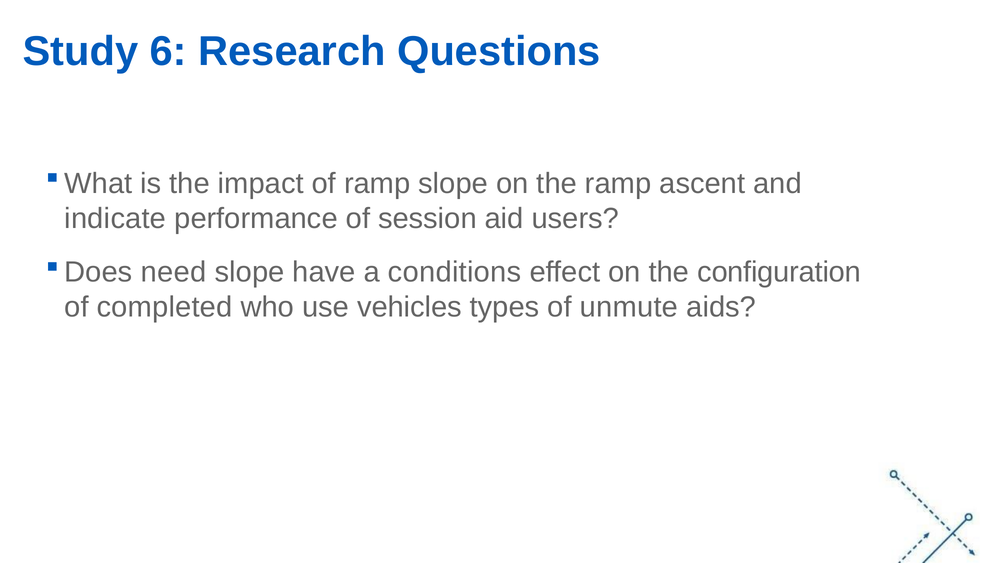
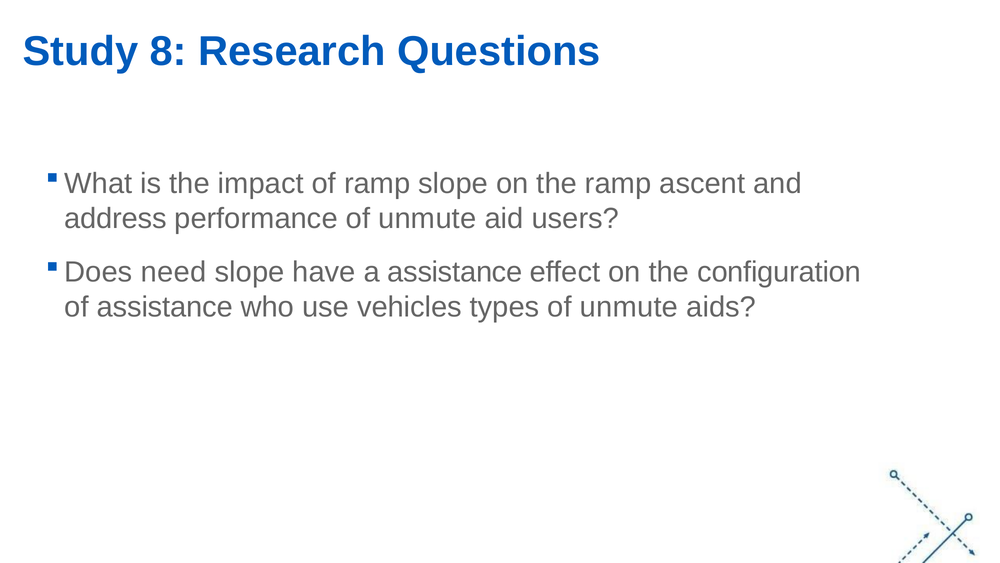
6: 6 -> 8
indicate: indicate -> address
performance of session: session -> unmute
a conditions: conditions -> assistance
of completed: completed -> assistance
